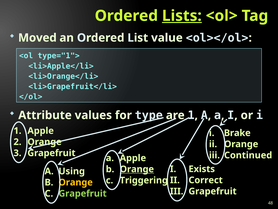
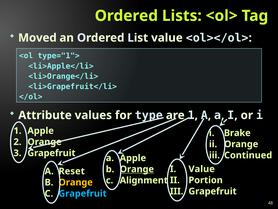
Lists underline: present -> none
I Exists: Exists -> Value
Using: Using -> Reset
Correct: Correct -> Portion
Triggering: Triggering -> Alignment
Grapefruit at (83, 193) colour: light green -> light blue
